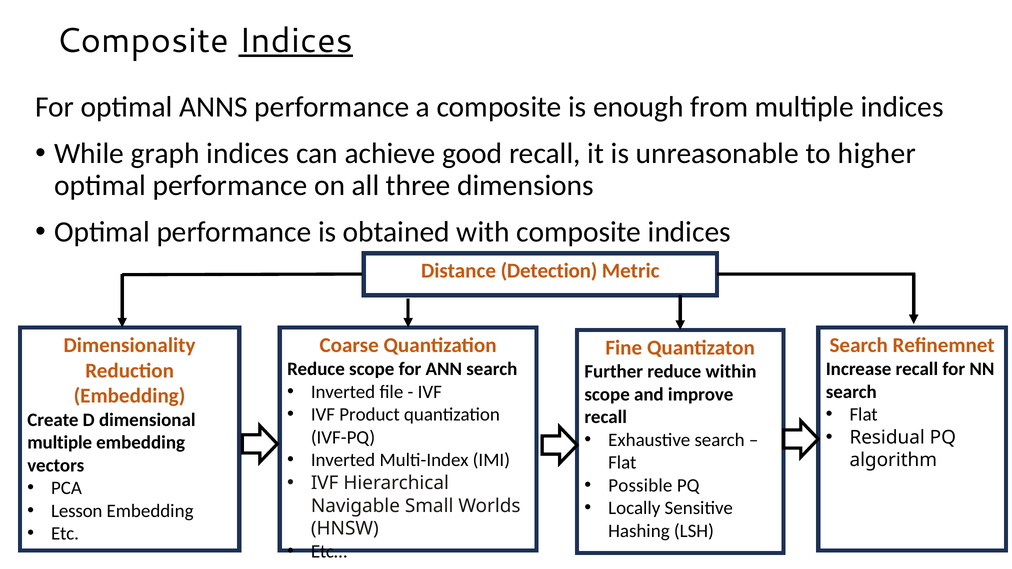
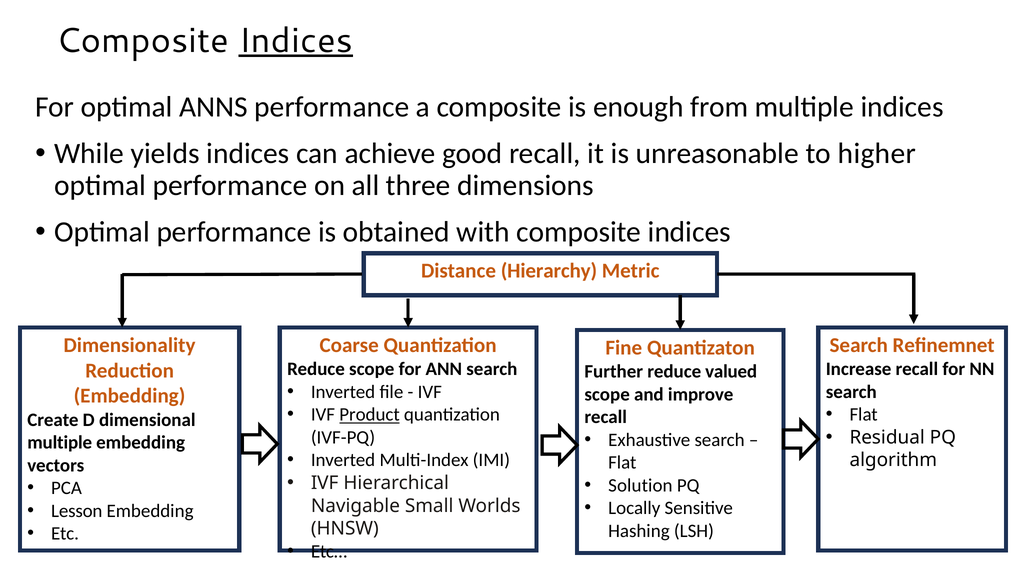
graph: graph -> yields
Detection: Detection -> Hierarchy
within: within -> valued
Product underline: none -> present
Possible: Possible -> Solution
